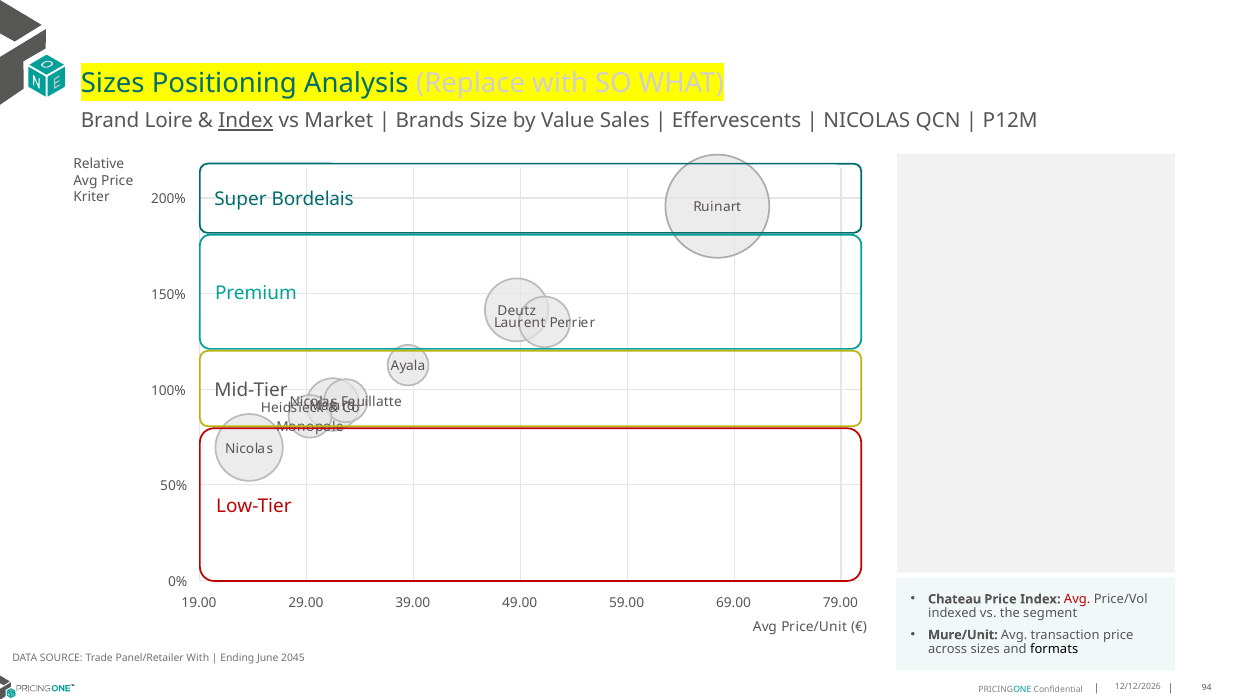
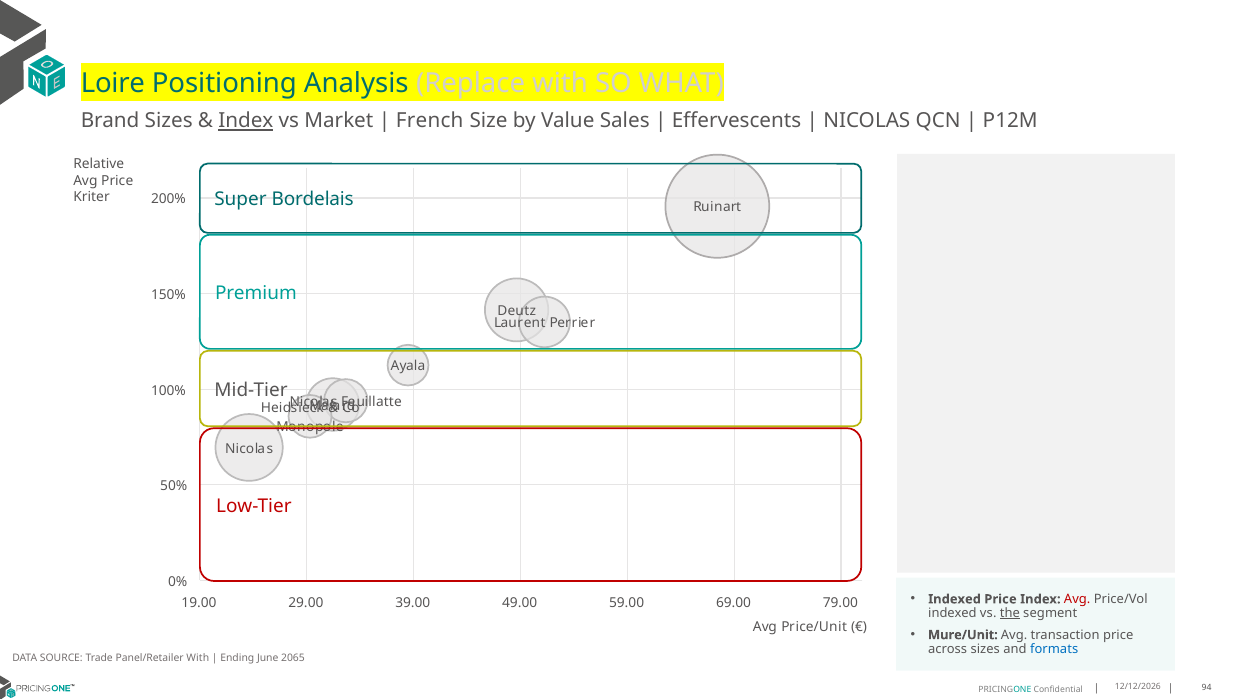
Sizes at (113, 83): Sizes -> Loire
Brand Loire: Loire -> Sizes
Brands: Brands -> French
Chateau at (955, 599): Chateau -> Indexed
the underline: none -> present
formats colour: black -> blue
2045: 2045 -> 2065
